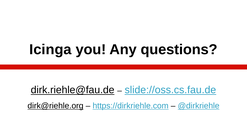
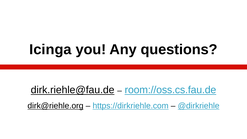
slide://oss.cs.fau.de: slide://oss.cs.fau.de -> room://oss.cs.fau.de
